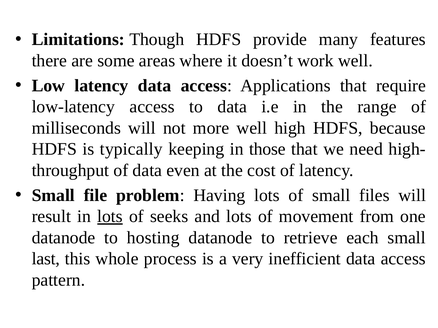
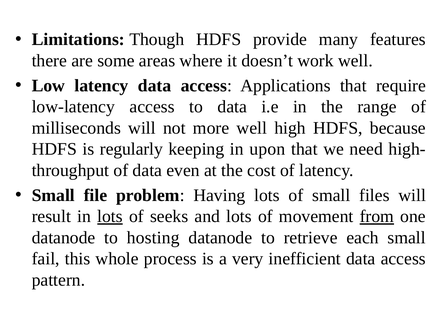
typically: typically -> regularly
those: those -> upon
from underline: none -> present
last: last -> fail
